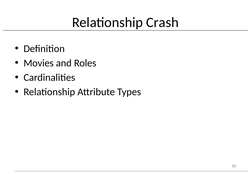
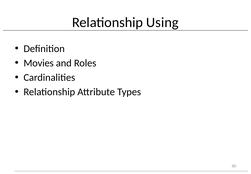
Crash: Crash -> Using
